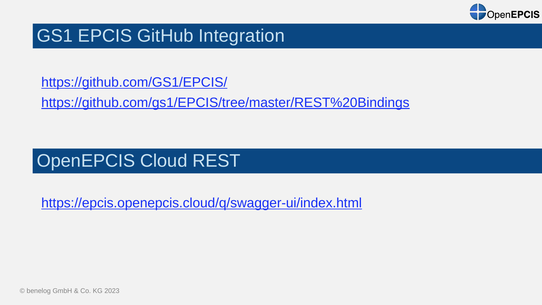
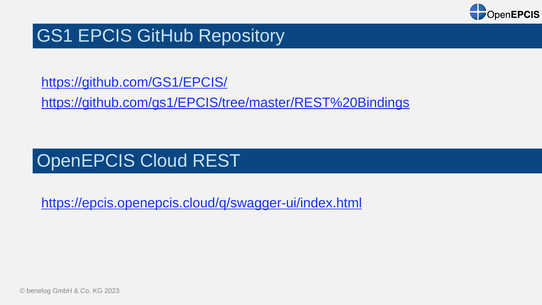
Integration: Integration -> Repository
